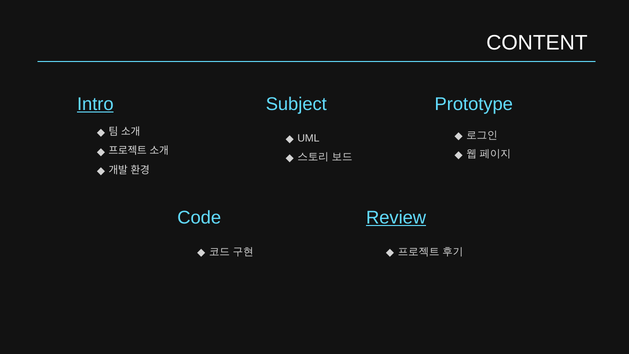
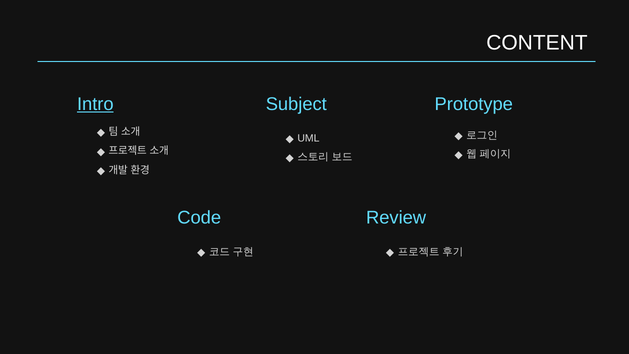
Review underline: present -> none
